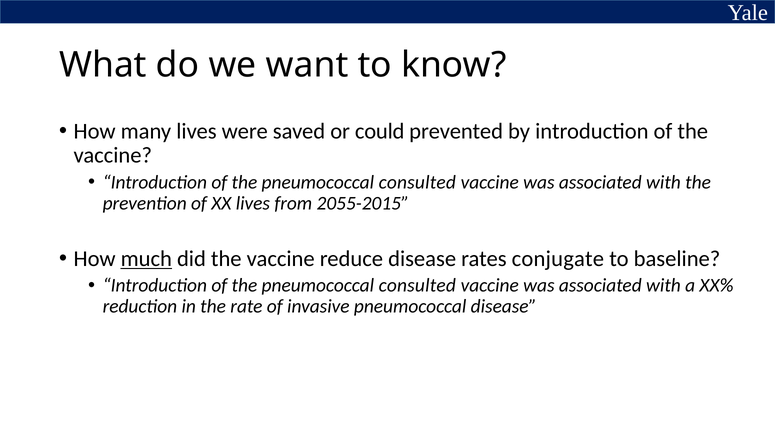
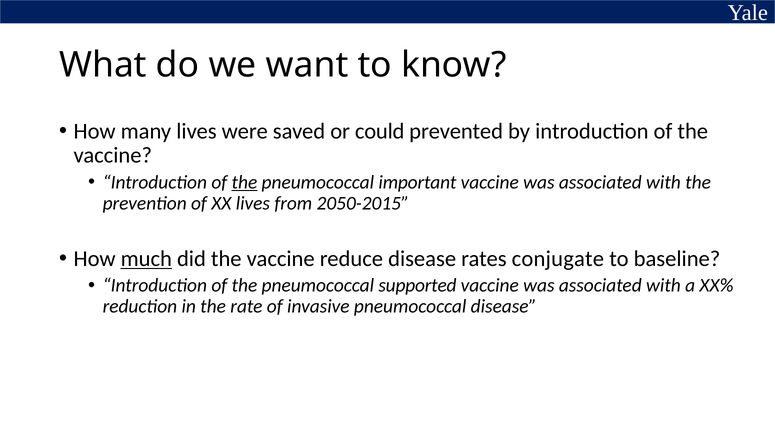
the at (244, 182) underline: none -> present
consulted at (417, 182): consulted -> important
2055-2015: 2055-2015 -> 2050-2015
consulted at (417, 285): consulted -> supported
